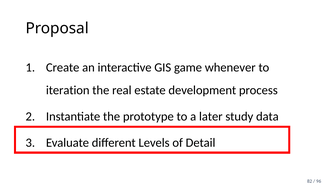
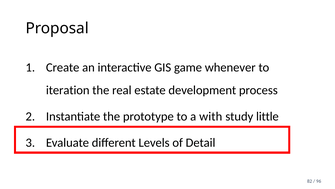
later: later -> with
data: data -> little
